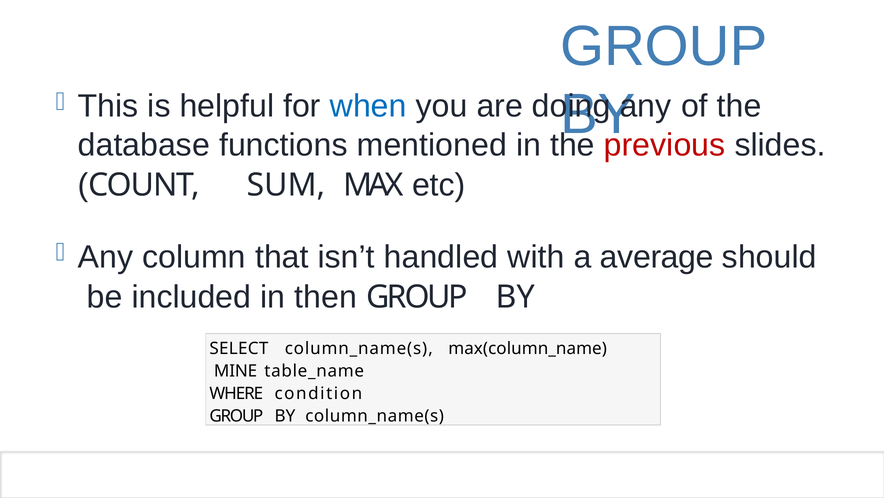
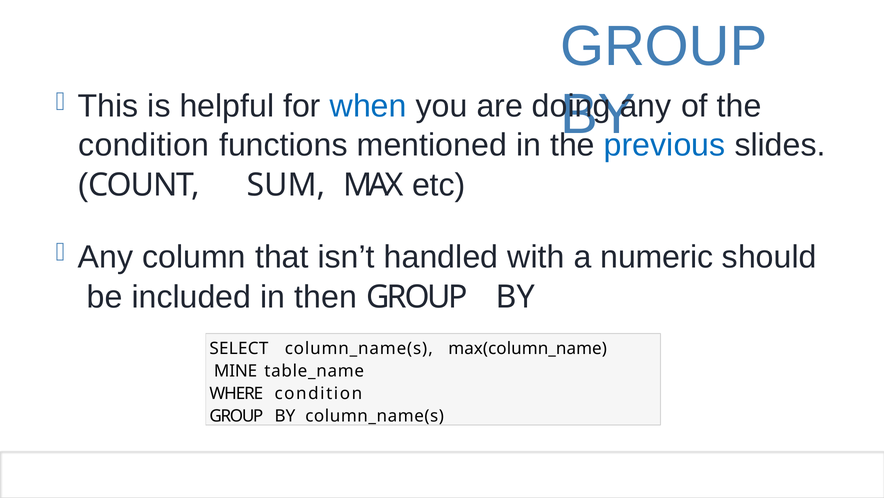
database at (144, 145): database -> condition
previous colour: red -> blue
average: average -> numeric
